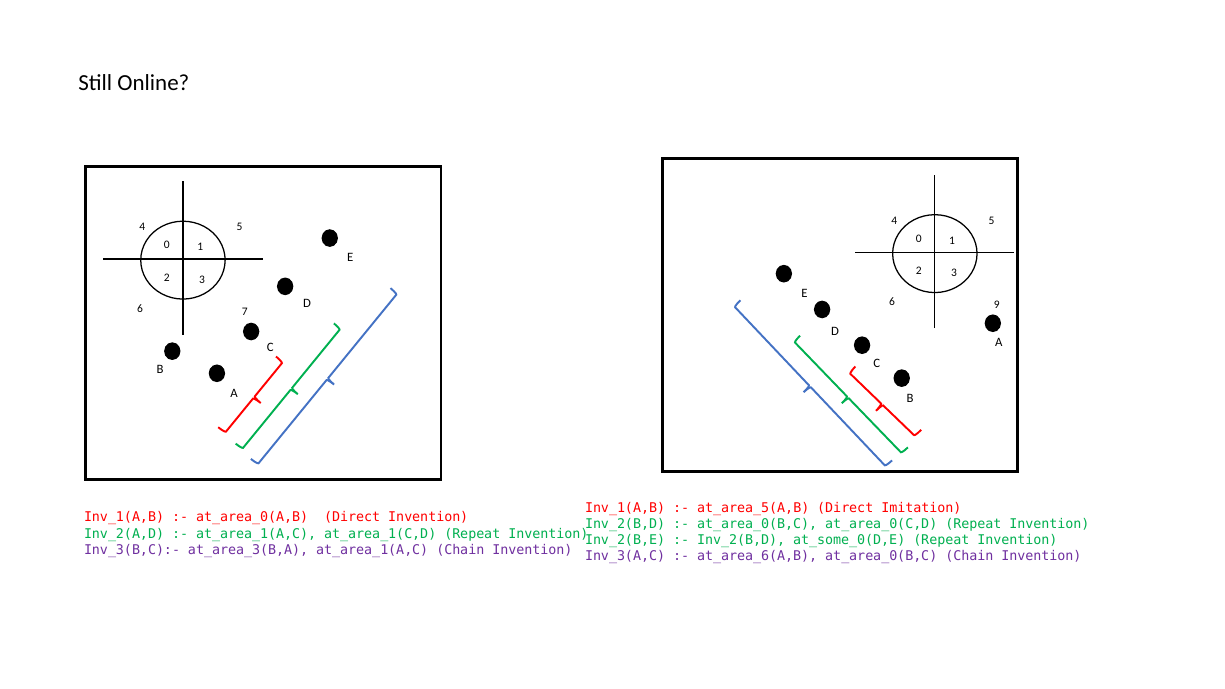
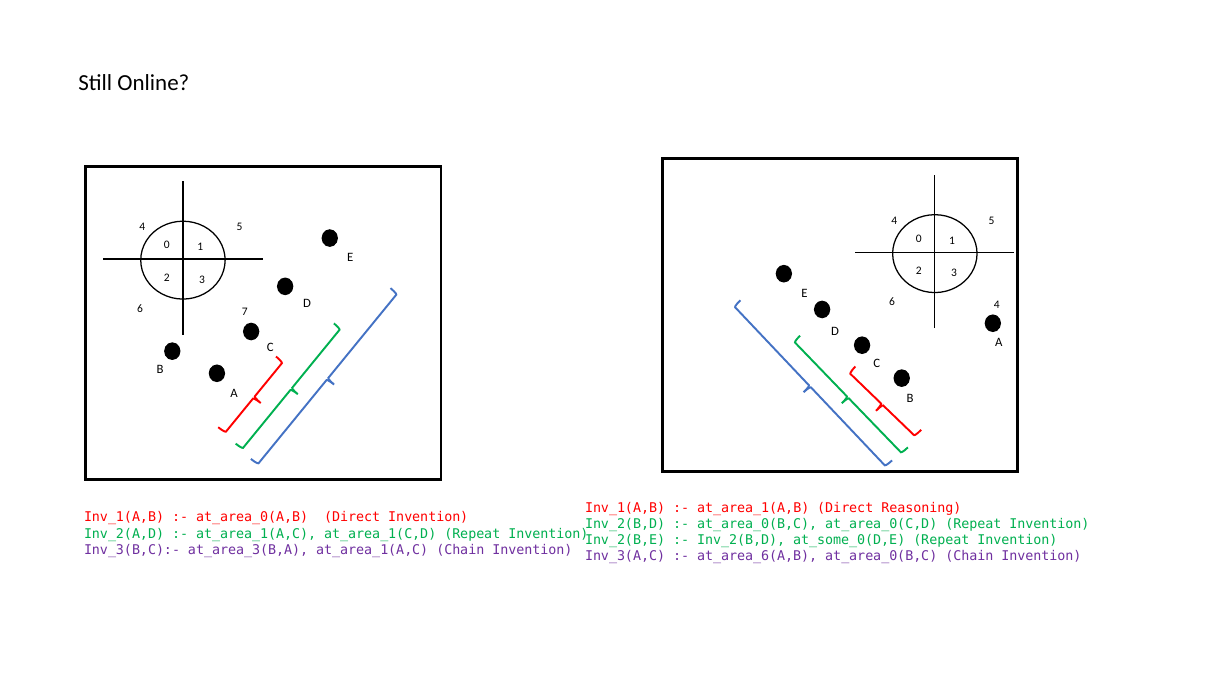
6 9: 9 -> 4
at_area_5(A,B: at_area_5(A,B -> at_area_1(A,B
Imitation: Imitation -> Reasoning
